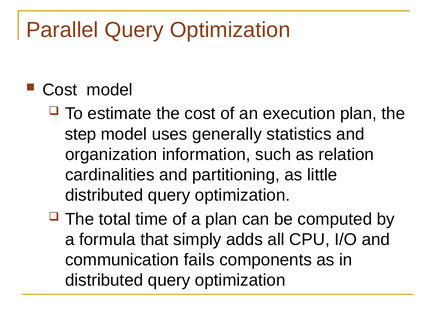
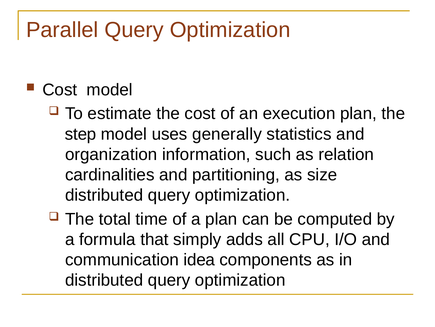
little: little -> size
fails: fails -> idea
